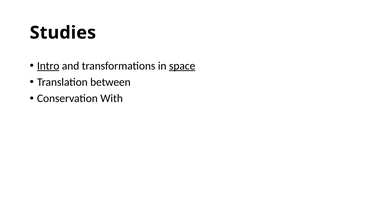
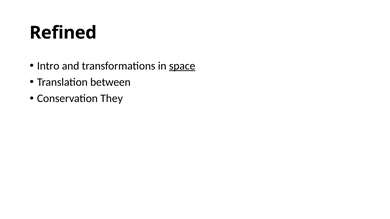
Studies: Studies -> Refined
Intro underline: present -> none
With: With -> They
